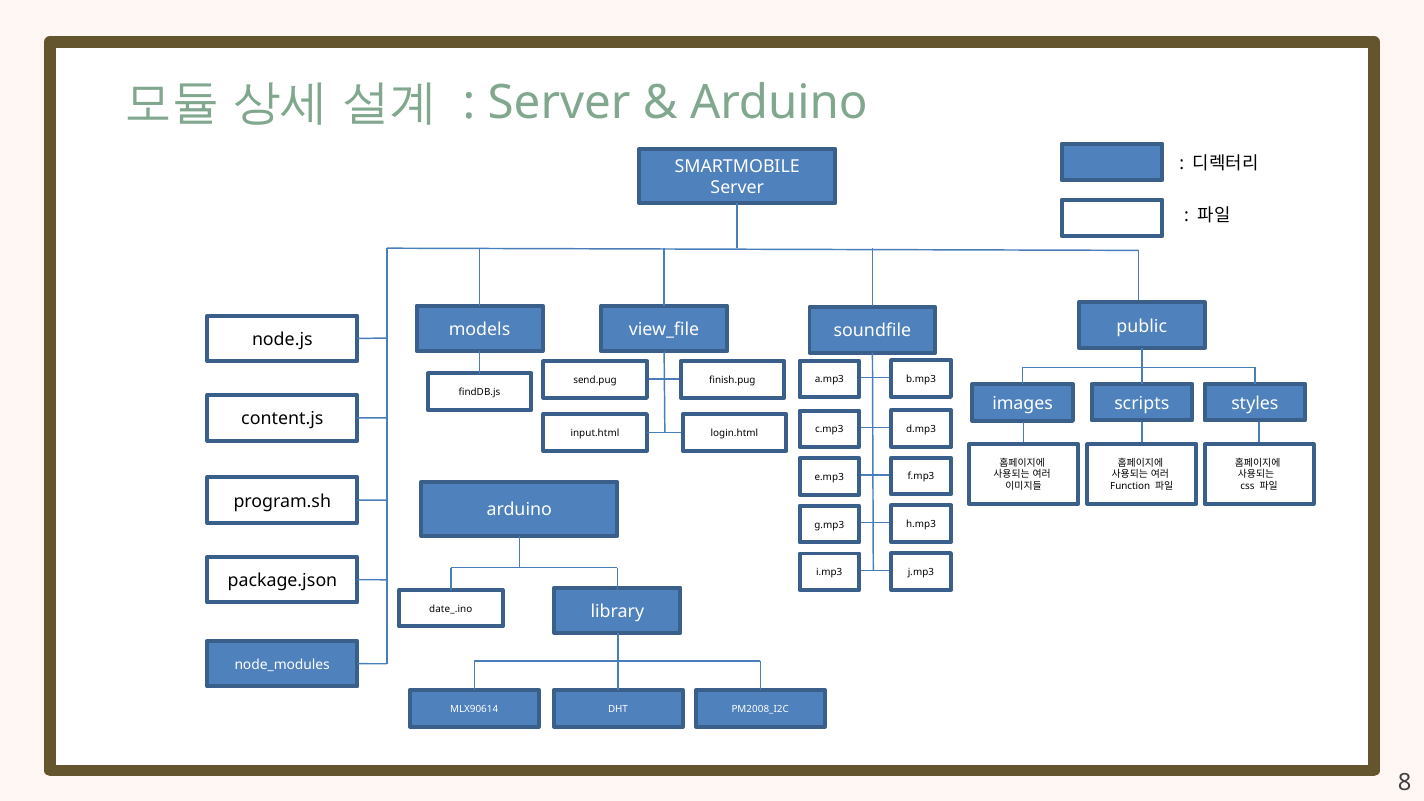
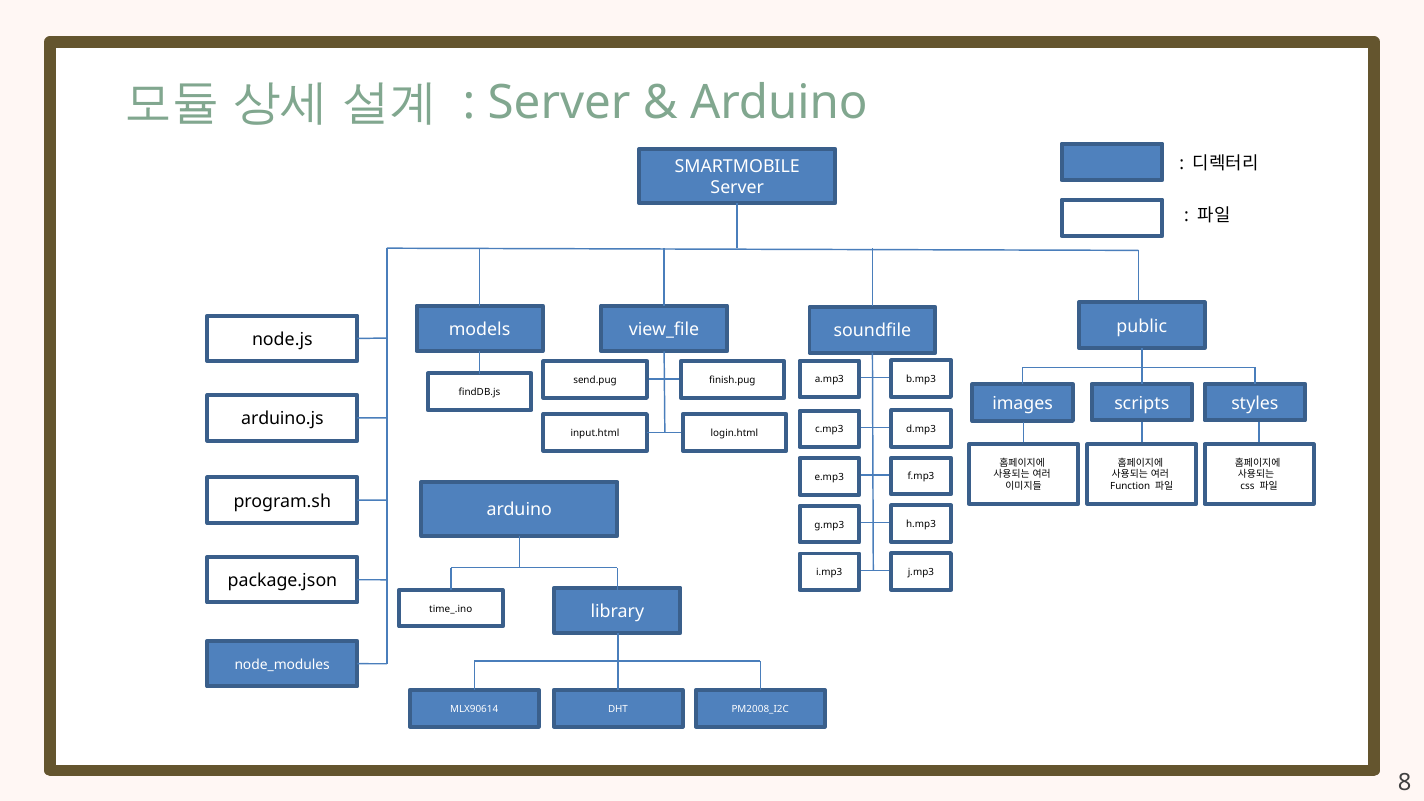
content.js: content.js -> arduino.js
date_.ino: date_.ino -> time_.ino
